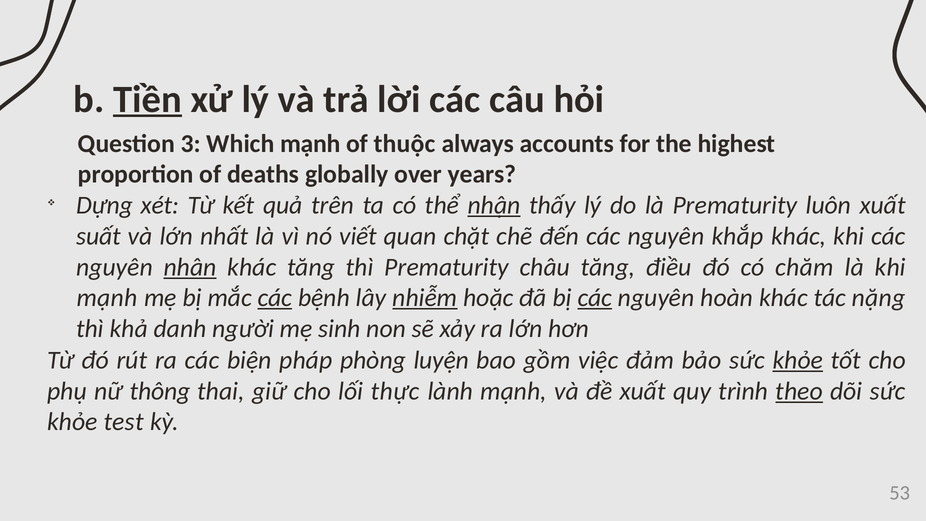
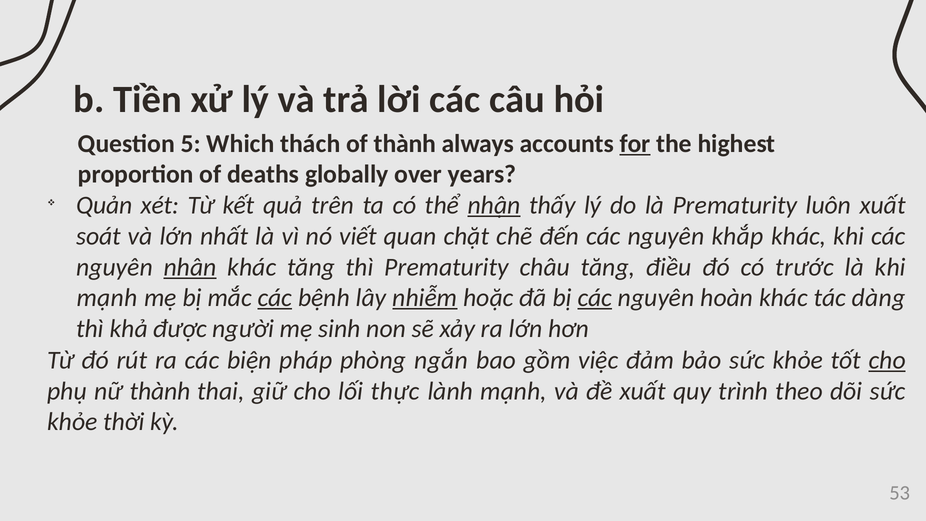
Tiền underline: present -> none
3: 3 -> 5
Which mạnh: mạnh -> thách
of thuộc: thuộc -> thành
for underline: none -> present
Dựng: Dựng -> Quản
suất: suất -> soát
chăm: chăm -> trước
nặng: nặng -> dàng
danh: danh -> được
luyện: luyện -> ngắn
khỏe at (798, 360) underline: present -> none
cho at (887, 360) underline: none -> present
nữ thông: thông -> thành
theo underline: present -> none
test: test -> thời
